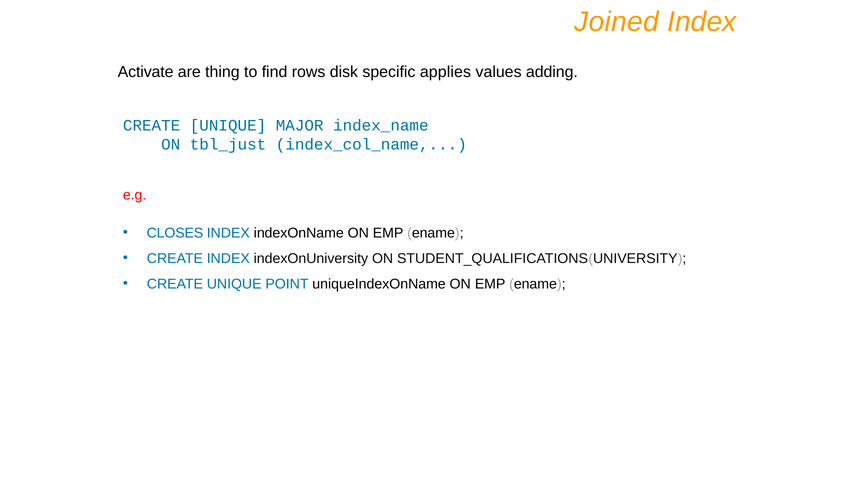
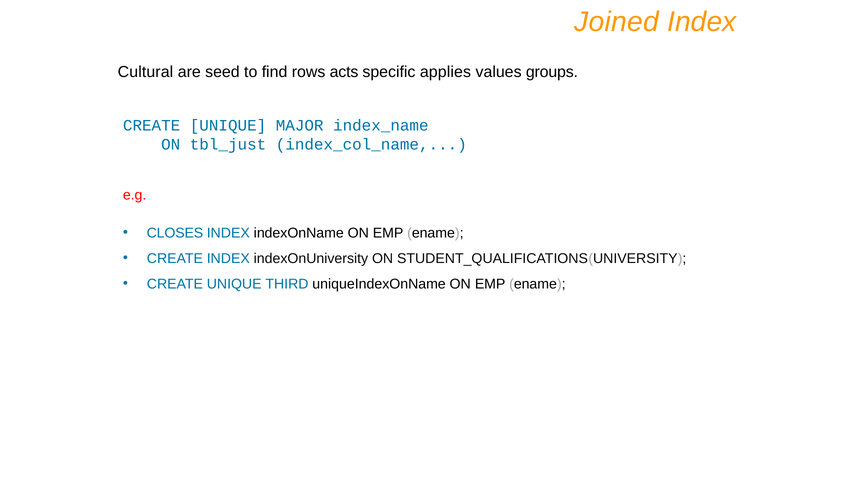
Activate: Activate -> Cultural
thing: thing -> seed
disk: disk -> acts
adding: adding -> groups
POINT: POINT -> THIRD
